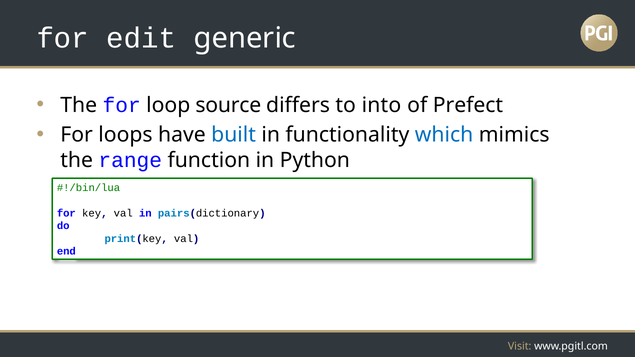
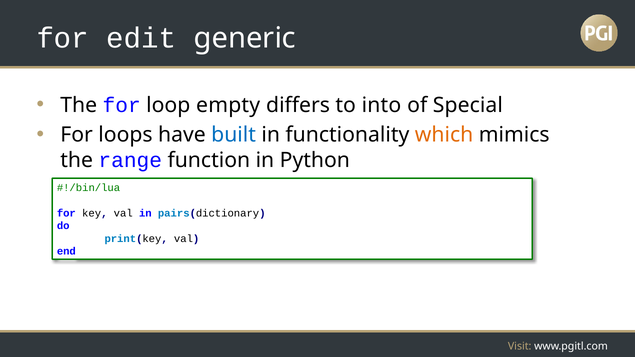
source: source -> empty
Prefect: Prefect -> Special
which colour: blue -> orange
